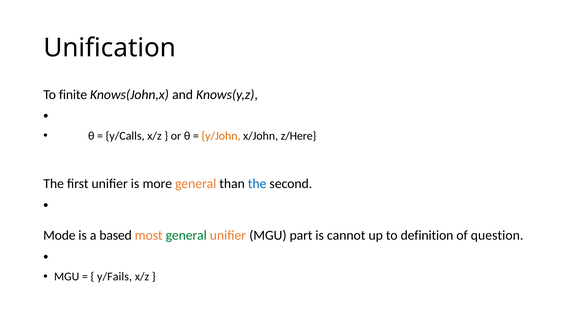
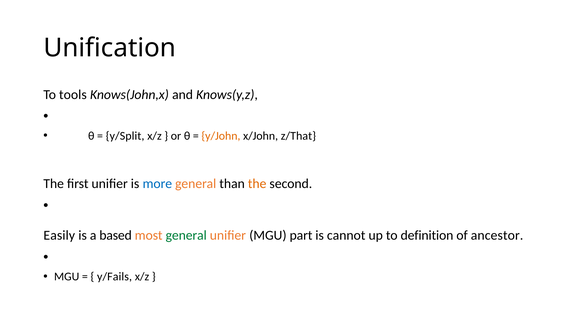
finite: finite -> tools
y/Calls: y/Calls -> y/Split
z/Here: z/Here -> z/That
more colour: black -> blue
the at (257, 184) colour: blue -> orange
Mode: Mode -> Easily
question: question -> ancestor
